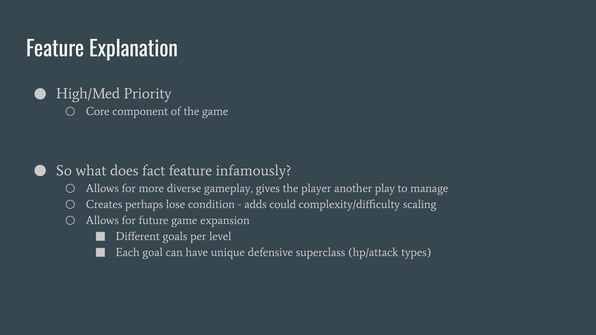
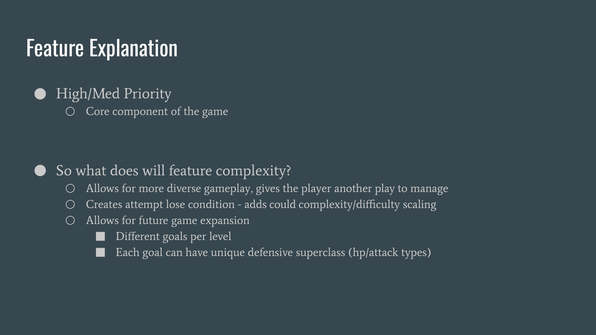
fact: fact -> will
infamously: infamously -> complexity
perhaps: perhaps -> attempt
